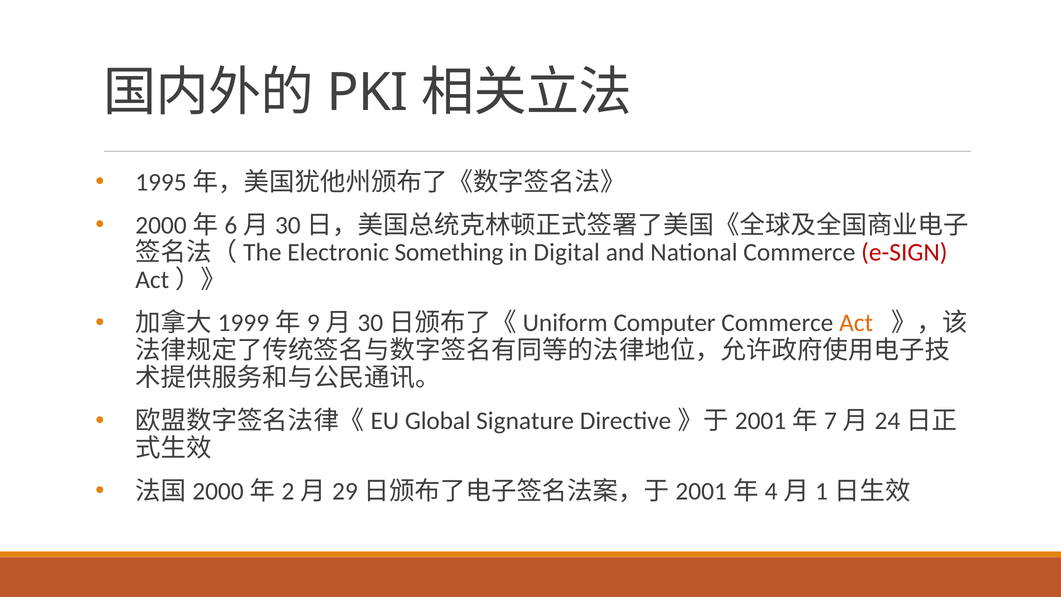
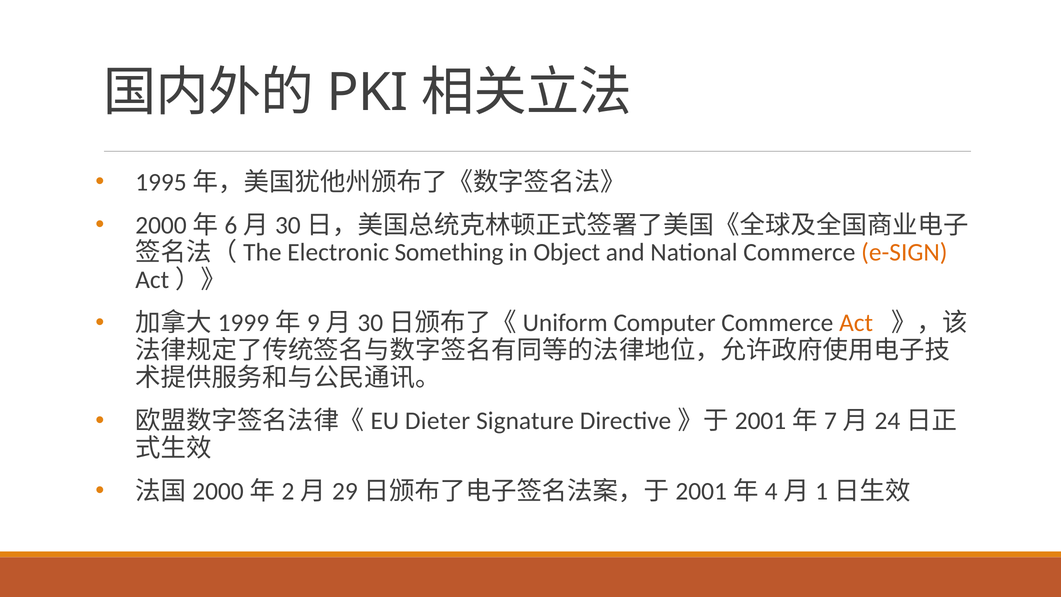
Digital: Digital -> Object
e-SIGN colour: red -> orange
Global: Global -> Dieter
